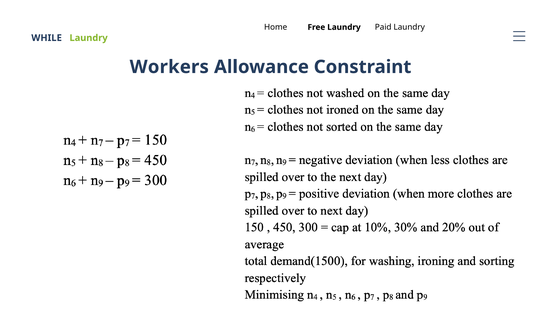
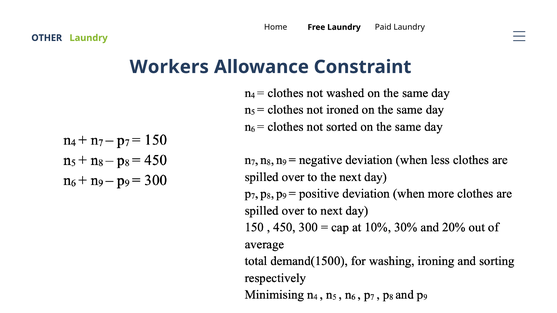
WHILE: WHILE -> OTHER
